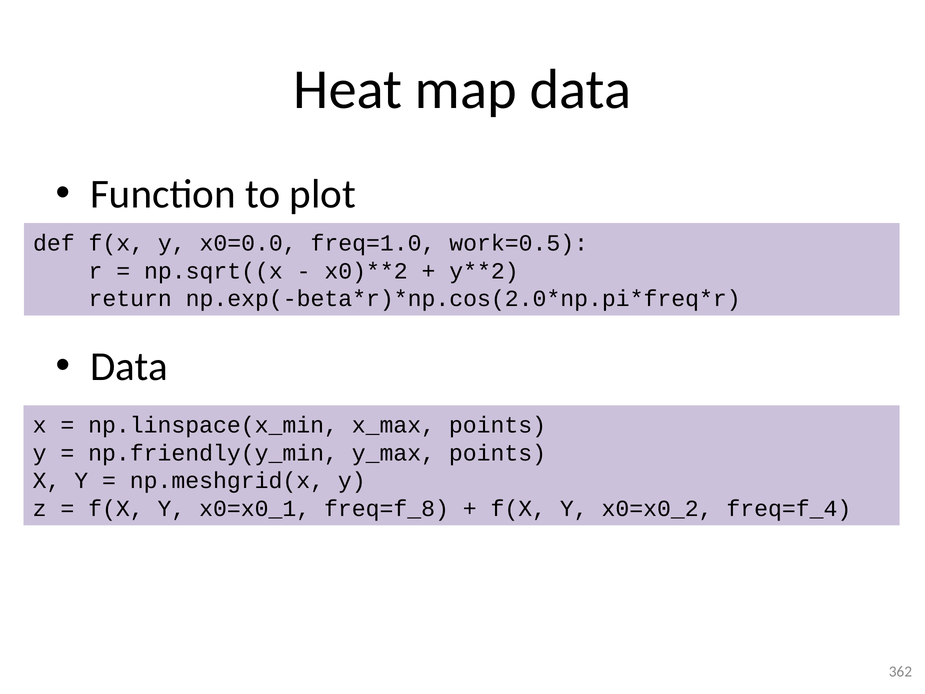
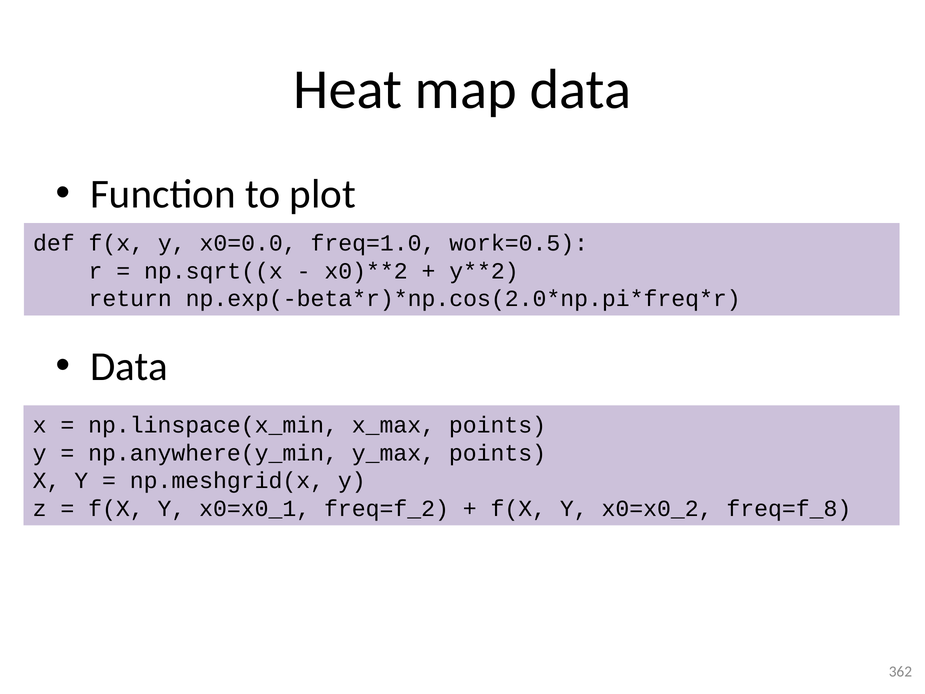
np.friendly(y_min: np.friendly(y_min -> np.anywhere(y_min
freq=f_8: freq=f_8 -> freq=f_2
freq=f_4: freq=f_4 -> freq=f_8
